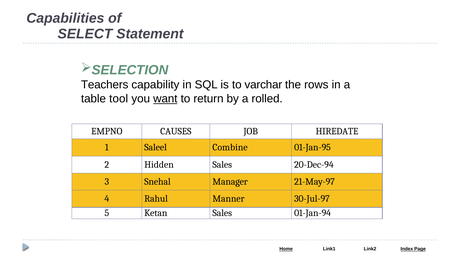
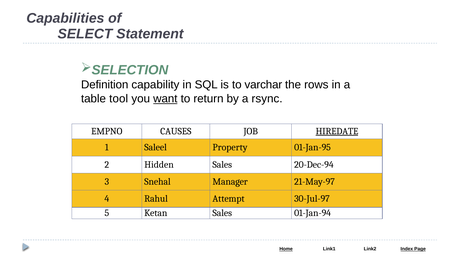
Teachers: Teachers -> Definition
rolled: rolled -> rsync
HIREDATE underline: none -> present
Combine: Combine -> Property
Manner: Manner -> Attempt
